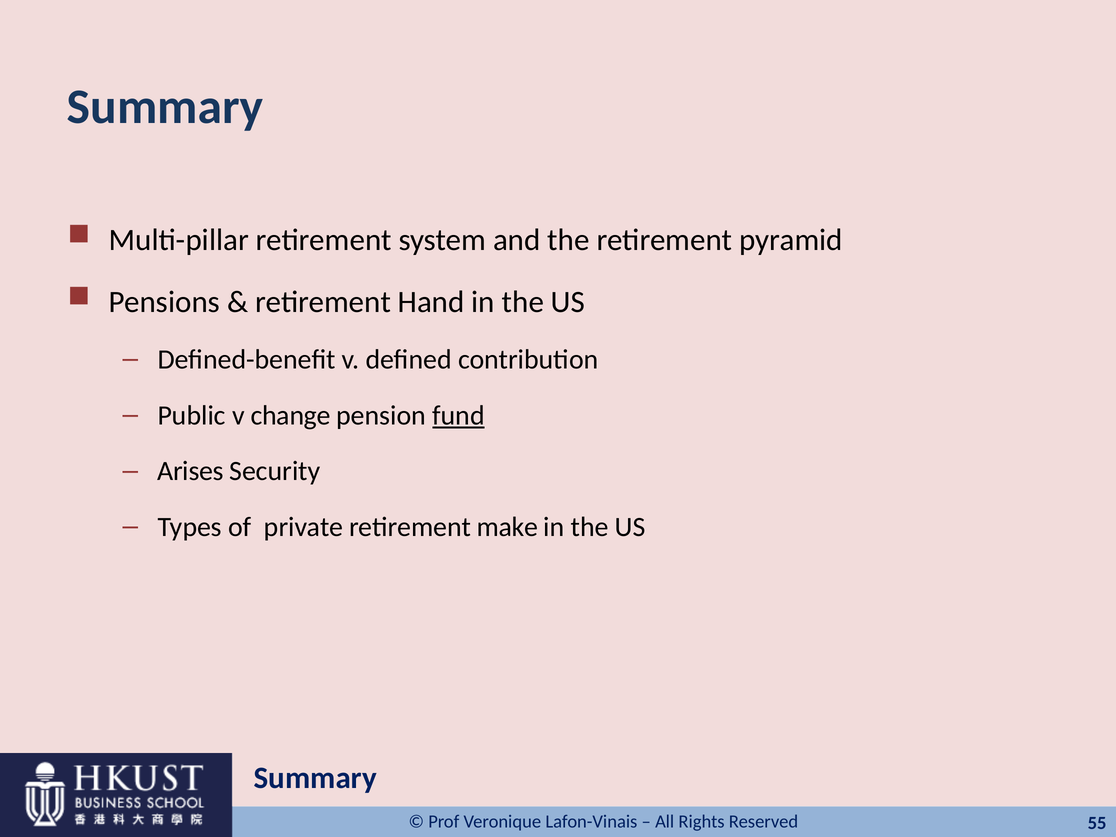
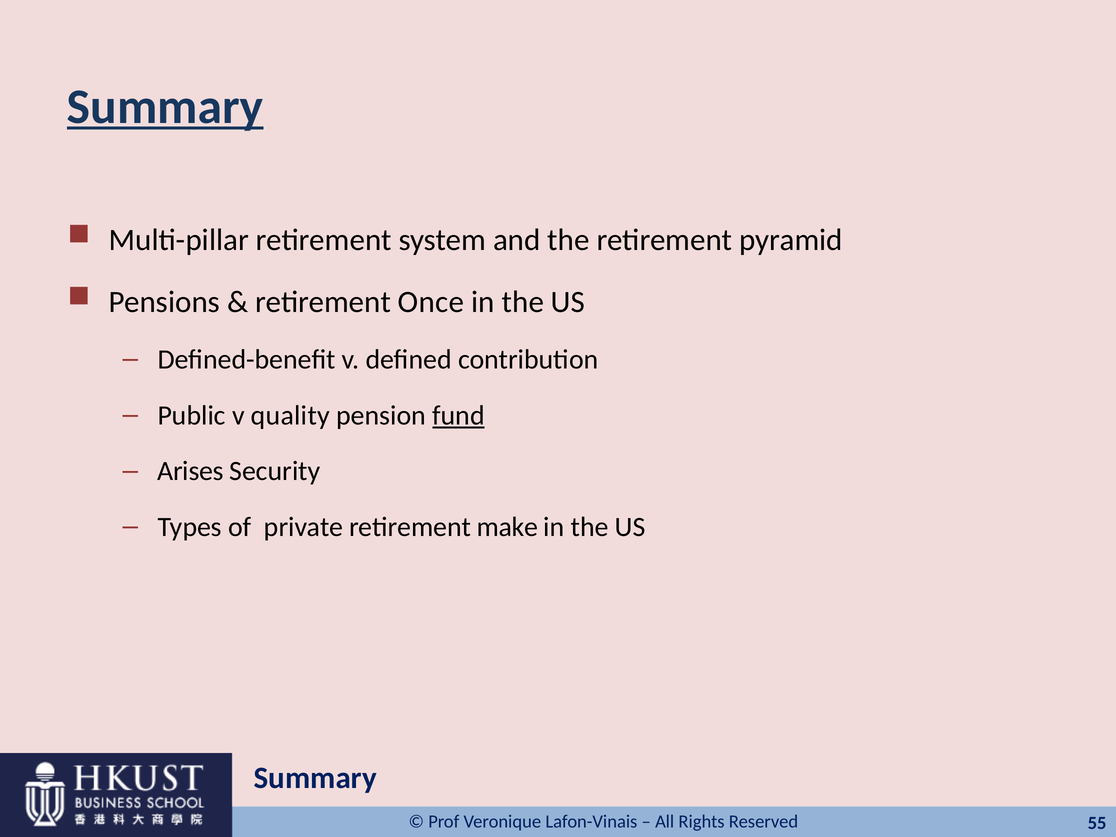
Summary at (165, 107) underline: none -> present
Hand: Hand -> Once
change: change -> quality
